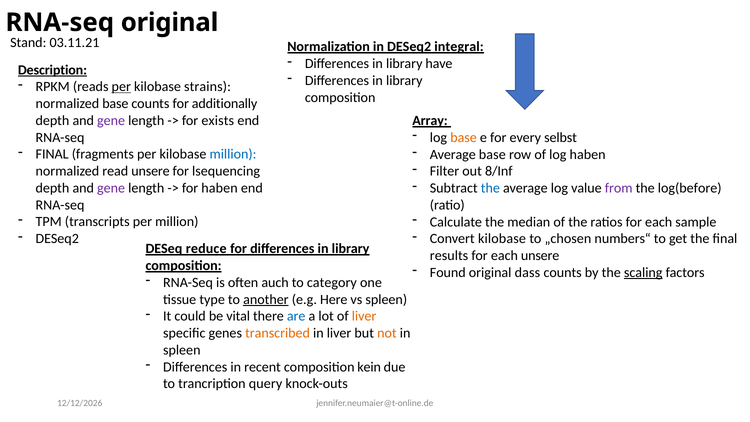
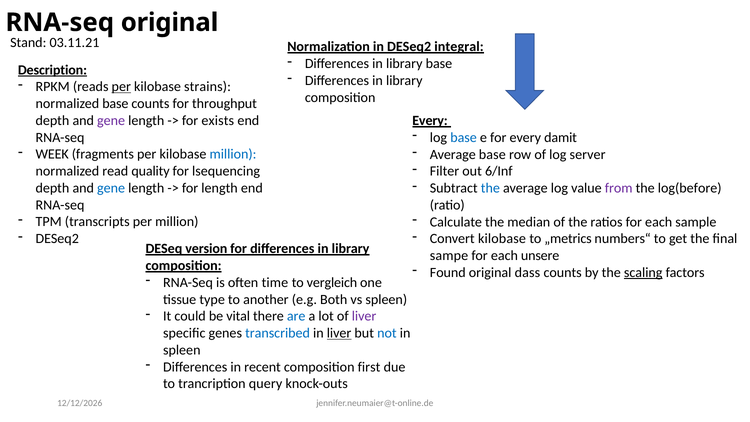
library have: have -> base
additionally: additionally -> throughput
Array at (430, 121): Array -> Every
base at (464, 137) colour: orange -> blue
selbst: selbst -> damit
FINAL at (52, 154): FINAL -> WEEK
log haben: haben -> server
8/Inf: 8/Inf -> 6/Inf
read unsere: unsere -> quality
gene at (111, 188) colour: purple -> blue
for haben: haben -> length
„chosen: „chosen -> „metrics
reduce: reduce -> version
results: results -> sampe
auch: auch -> time
category: category -> vergleich
another underline: present -> none
Here: Here -> Both
liver at (364, 316) colour: orange -> purple
transcribed colour: orange -> blue
liver at (339, 333) underline: none -> present
not colour: orange -> blue
kein: kein -> first
